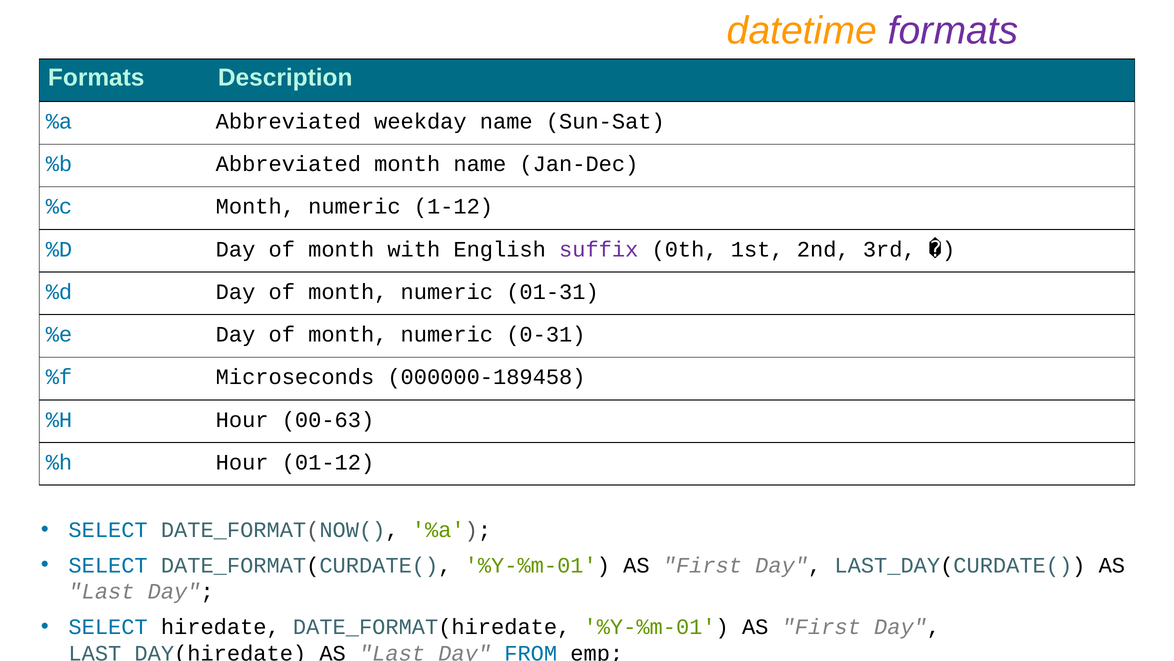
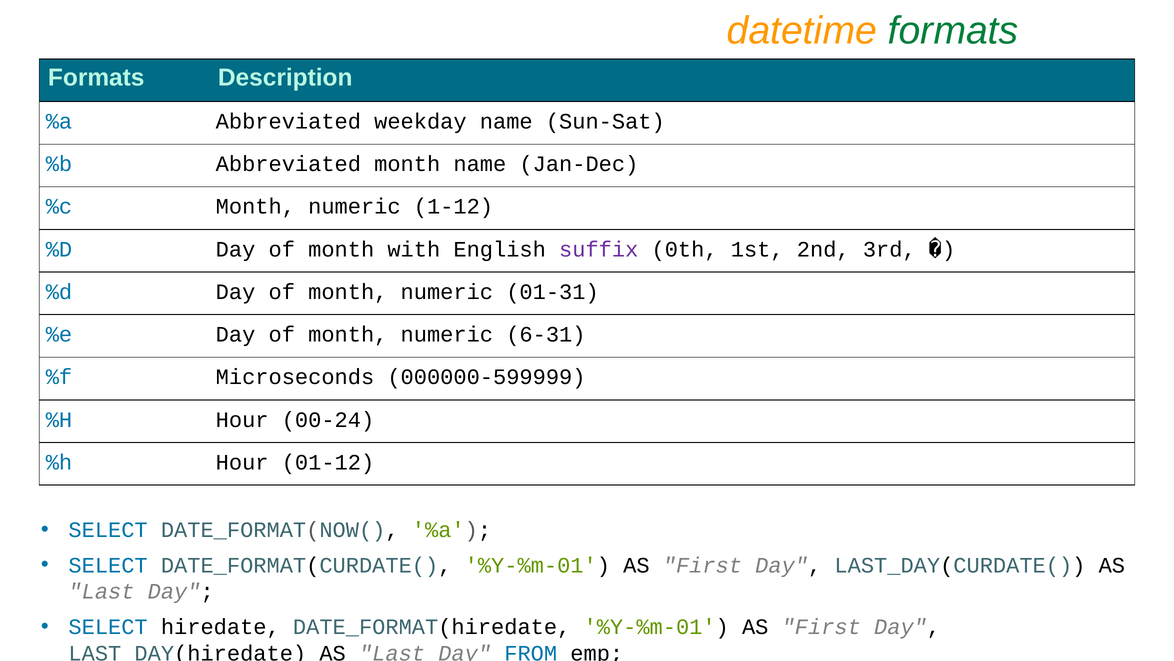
formats at (953, 31) colour: purple -> green
0-31: 0-31 -> 6-31
000000-189458: 000000-189458 -> 000000-599999
00-63: 00-63 -> 00-24
